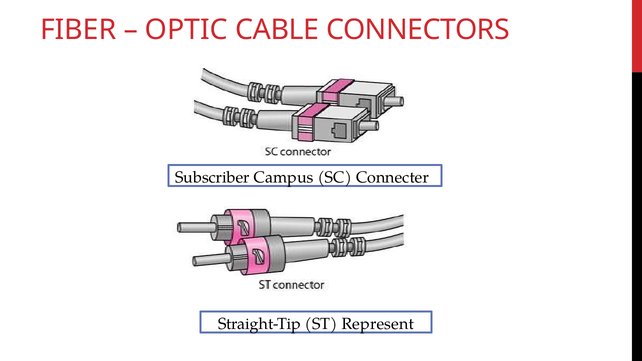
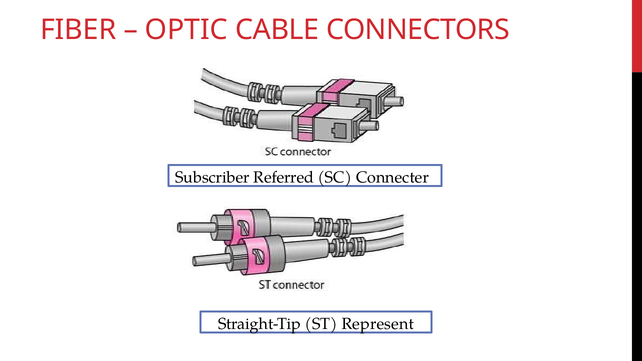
Campus: Campus -> Referred
